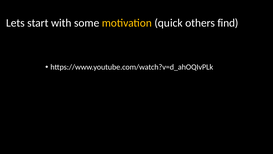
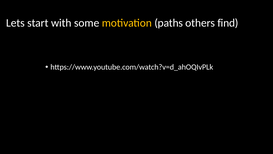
quick: quick -> paths
